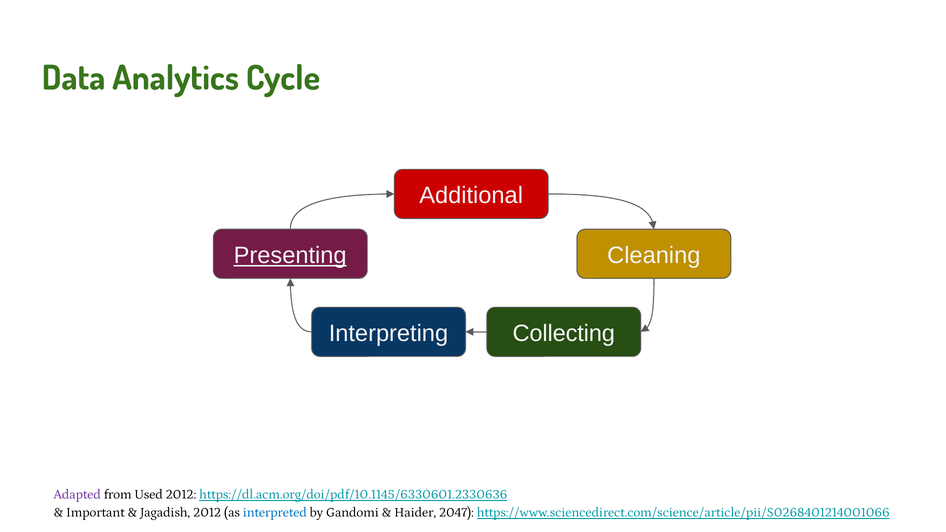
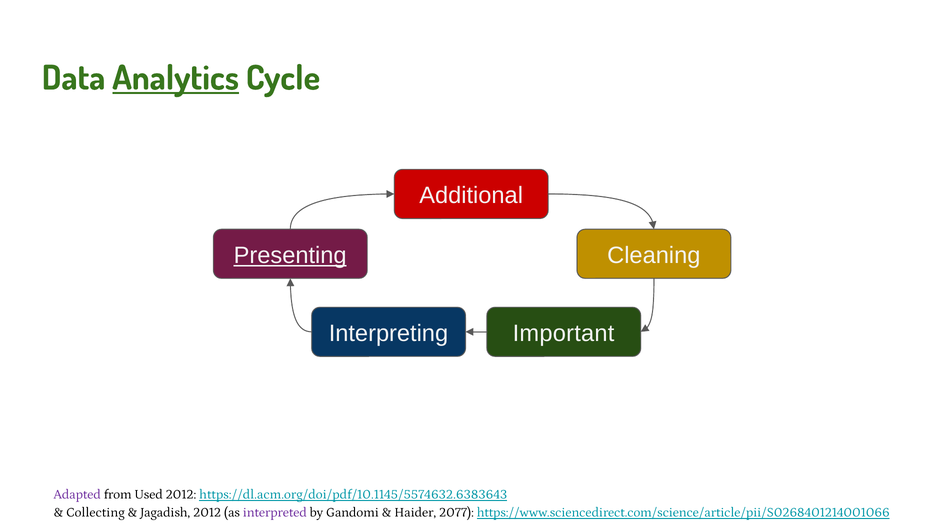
Analytics underline: none -> present
Collecting: Collecting -> Important
https://dl.acm.org/doi/pdf/10.1145/6330601.2330636: https://dl.acm.org/doi/pdf/10.1145/6330601.2330636 -> https://dl.acm.org/doi/pdf/10.1145/5574632.6383643
Important: Important -> Collecting
interpreted colour: blue -> purple
2047: 2047 -> 2077
